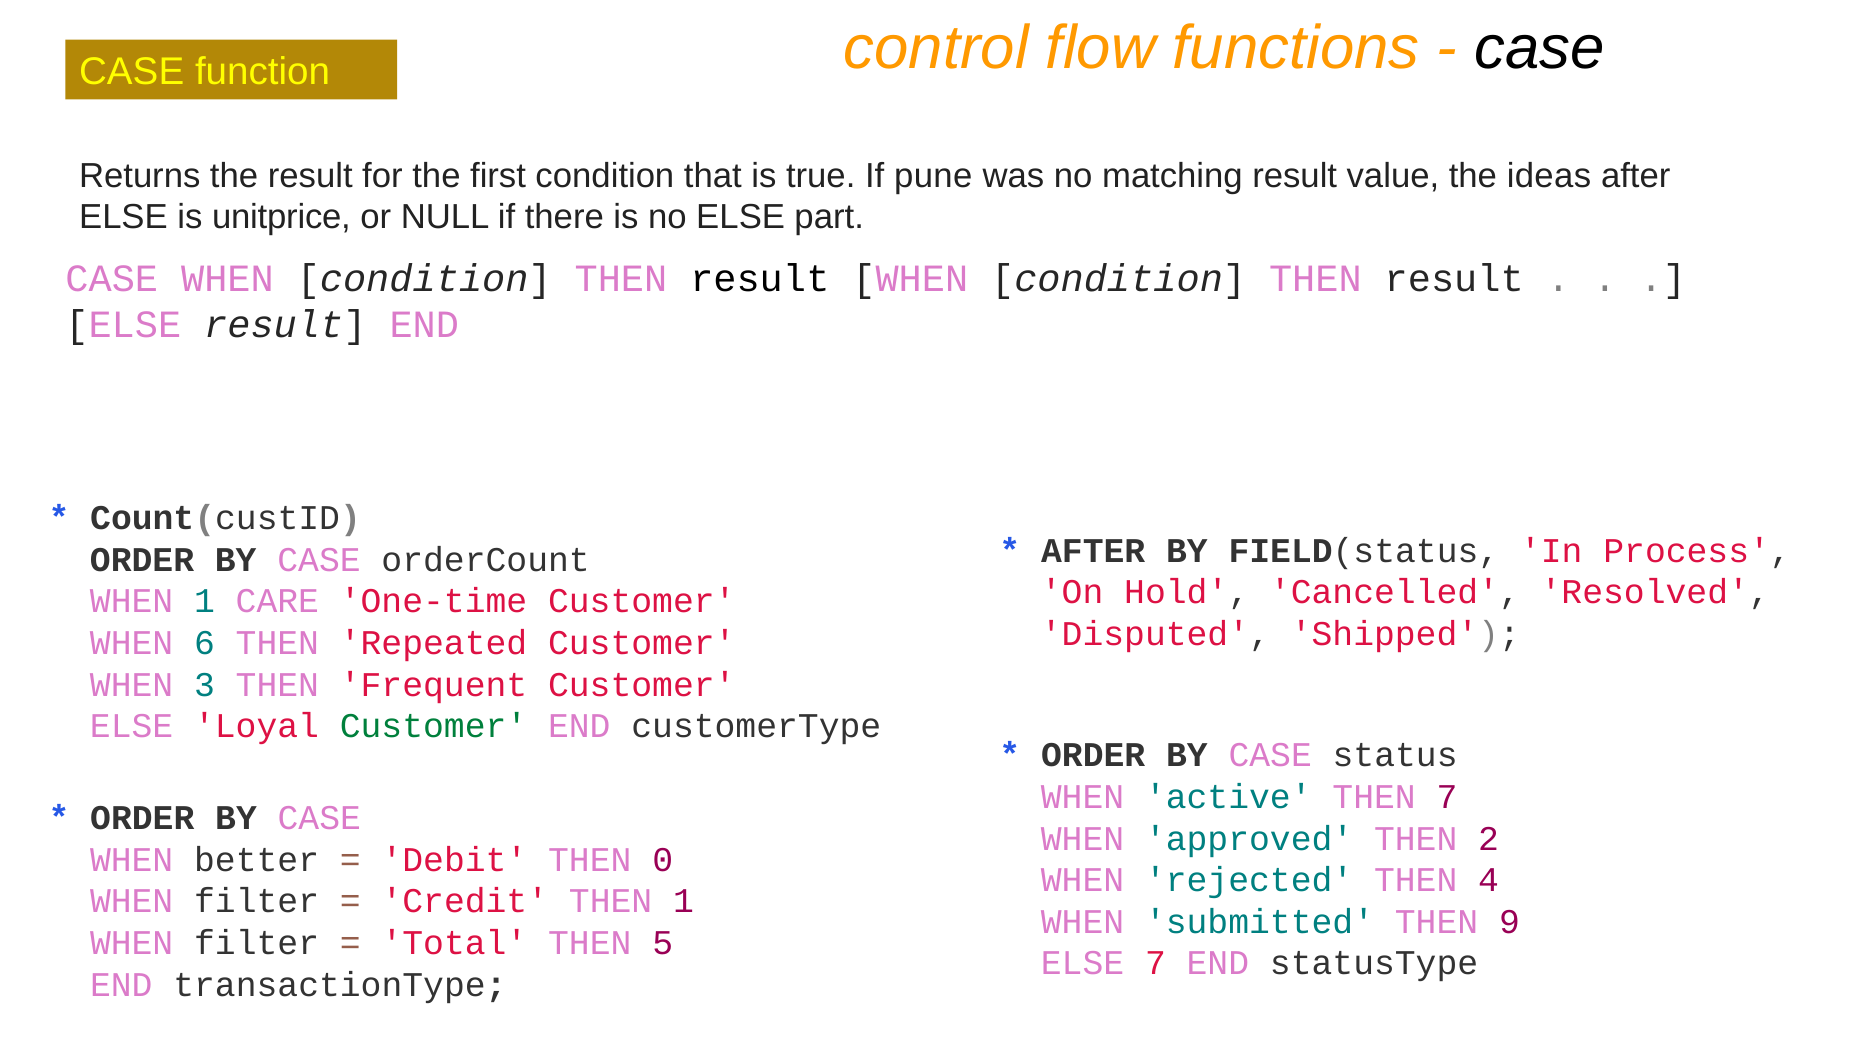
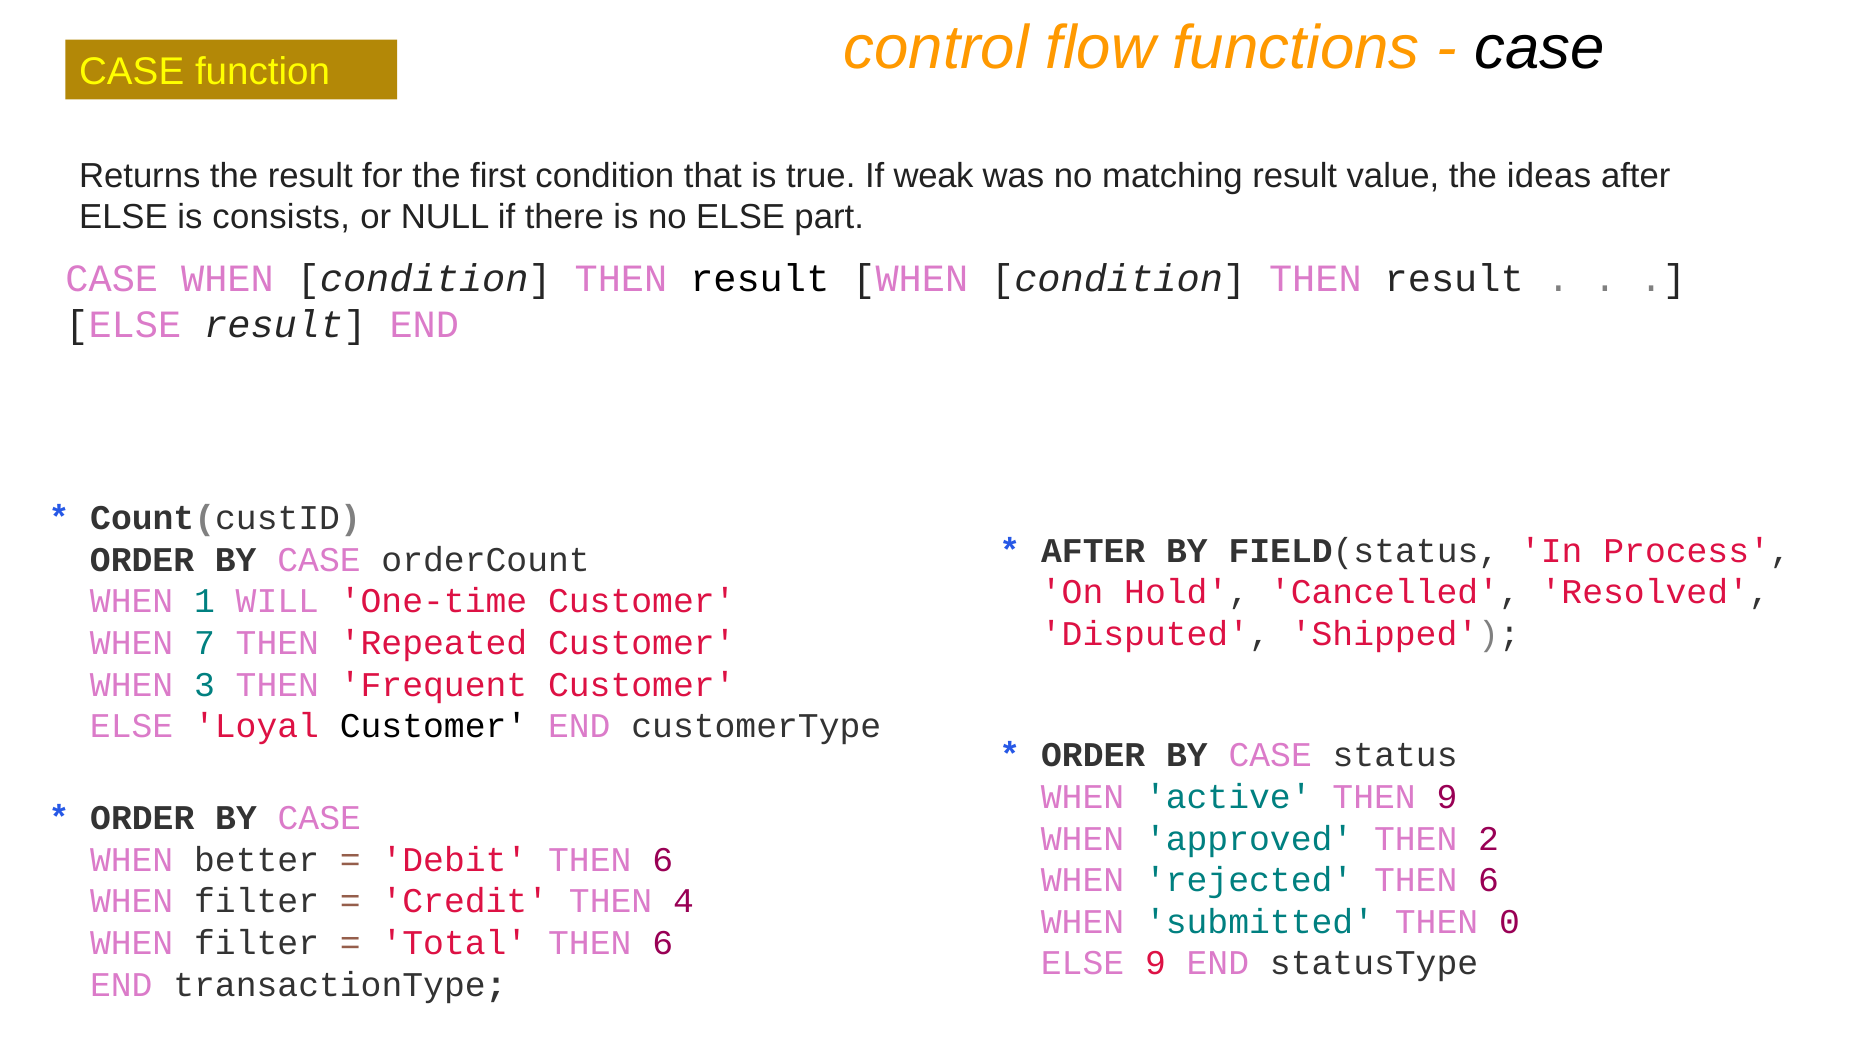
pune: pune -> weak
unitprice: unitprice -> consists
CARE: CARE -> WILL
6: 6 -> 7
Customer at (434, 726) colour: green -> black
THEN 7: 7 -> 9
Debit THEN 0: 0 -> 6
rejected THEN 4: 4 -> 6
THEN 1: 1 -> 4
9: 9 -> 0
Total THEN 5: 5 -> 6
ELSE 7: 7 -> 9
